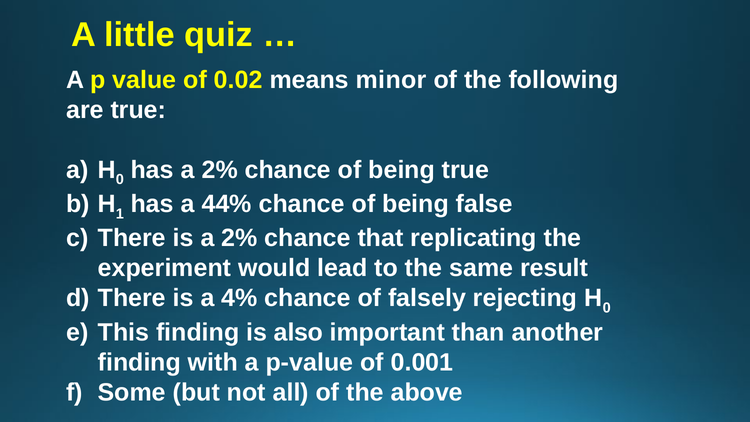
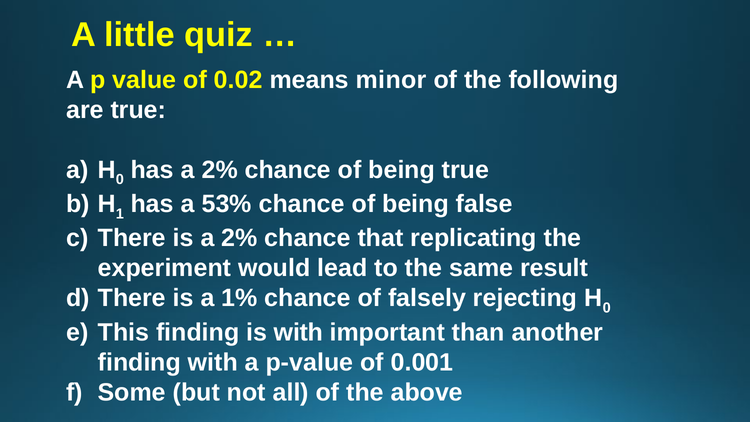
44%: 44% -> 53%
4%: 4% -> 1%
is also: also -> with
